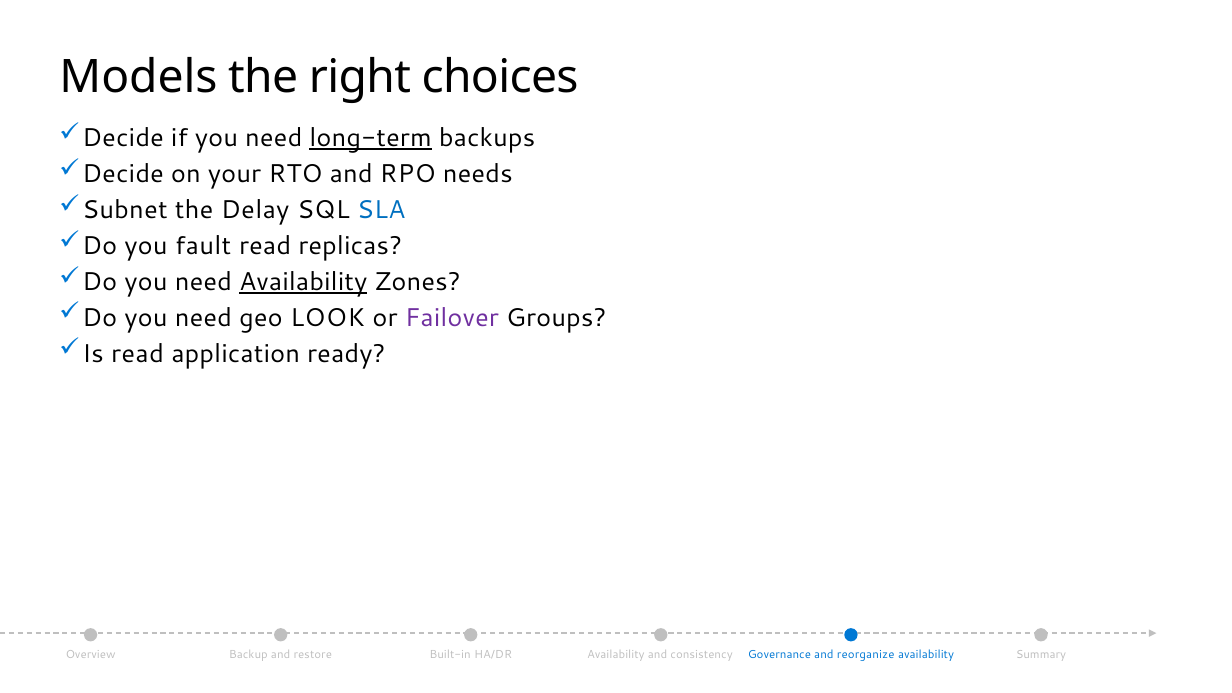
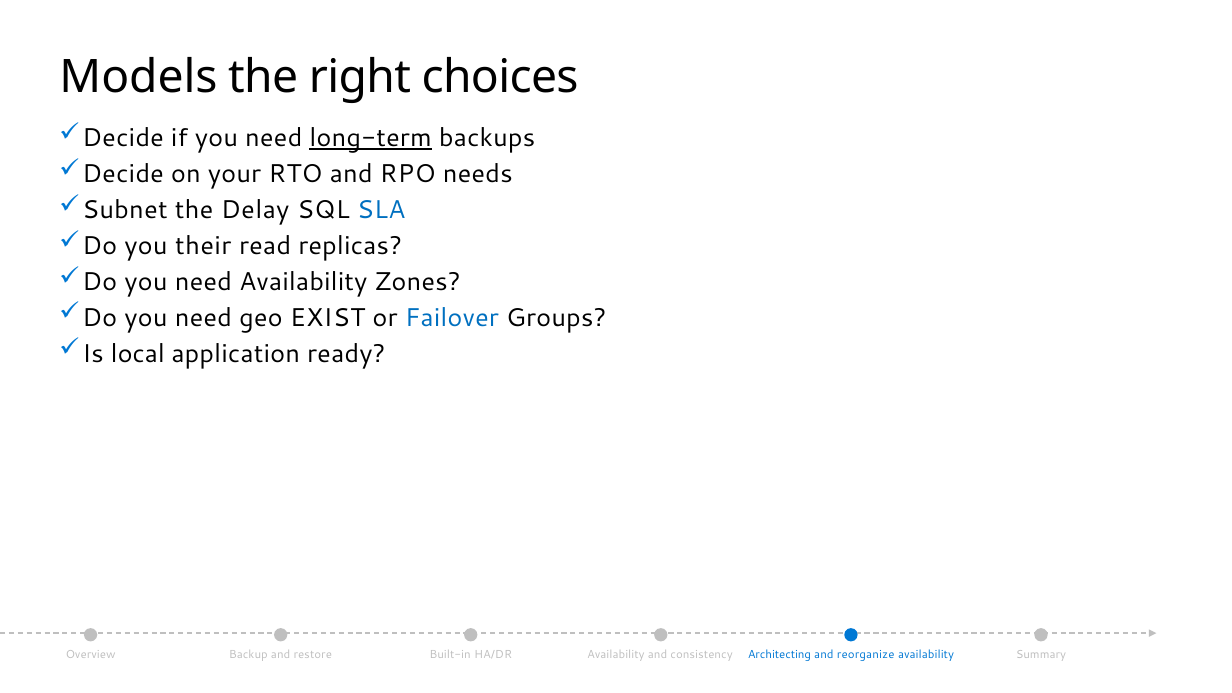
fault: fault -> their
Availability at (303, 282) underline: present -> none
LOOK: LOOK -> EXIST
Failover colour: purple -> blue
Is read: read -> local
Governance: Governance -> Architecting
